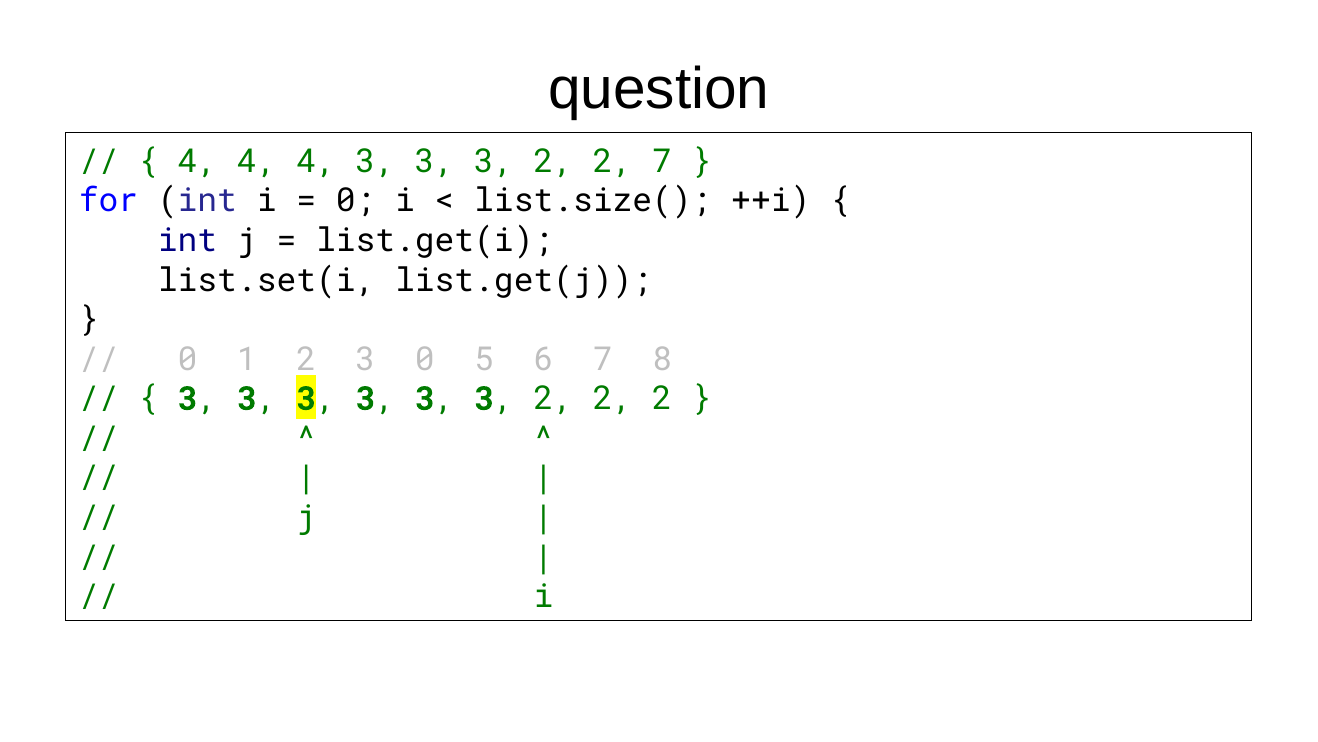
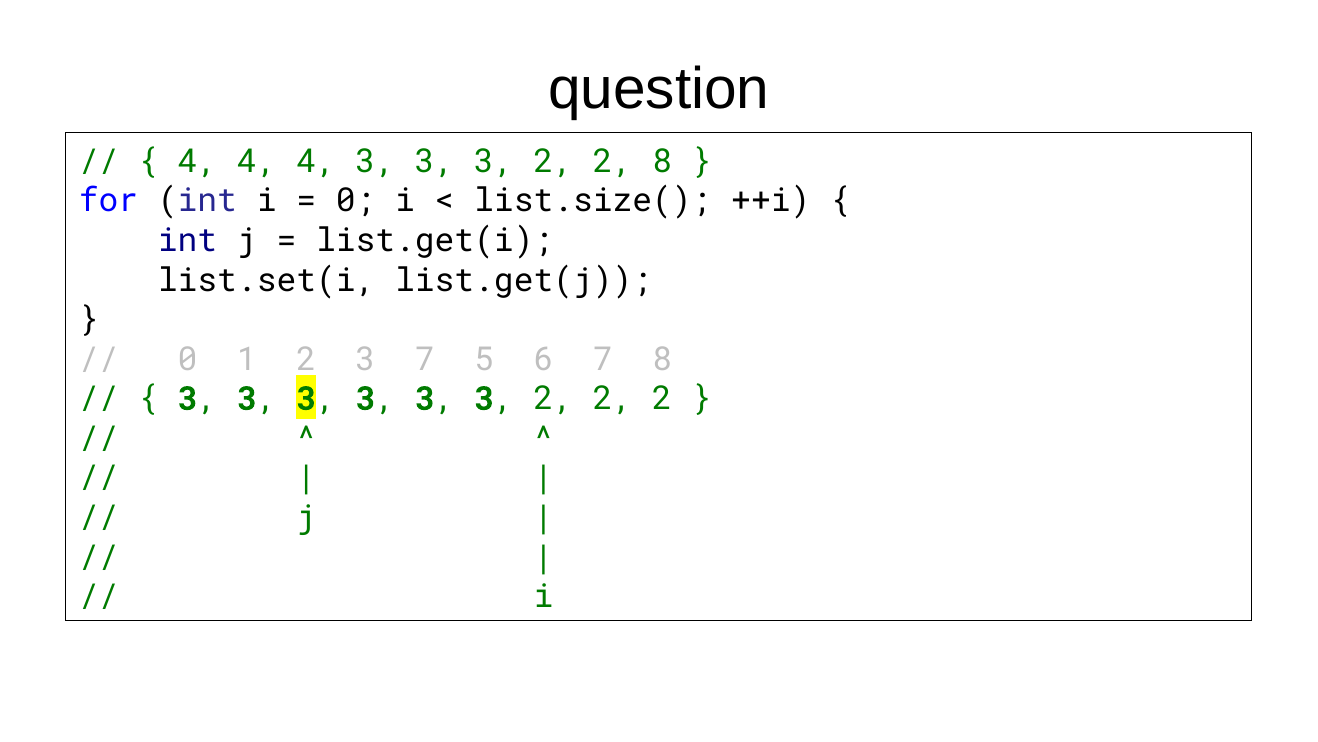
2 7: 7 -> 8
3 0: 0 -> 7
